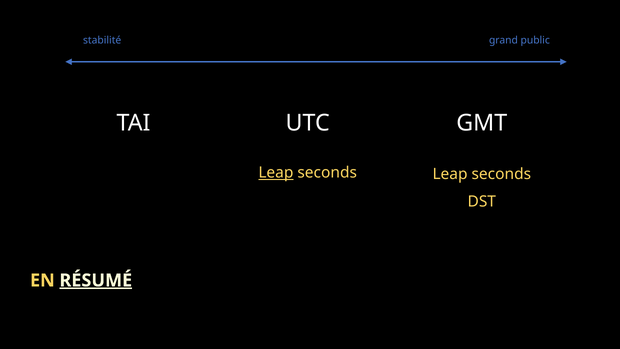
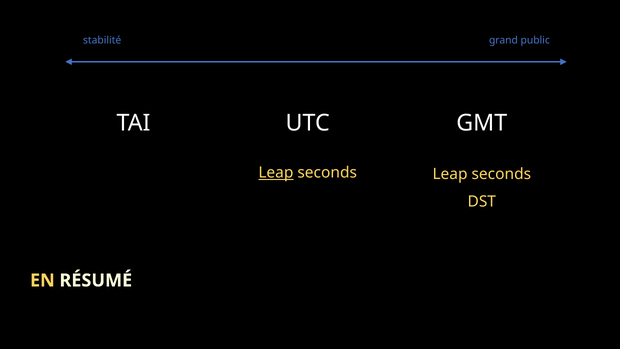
RÉSUMÉ underline: present -> none
